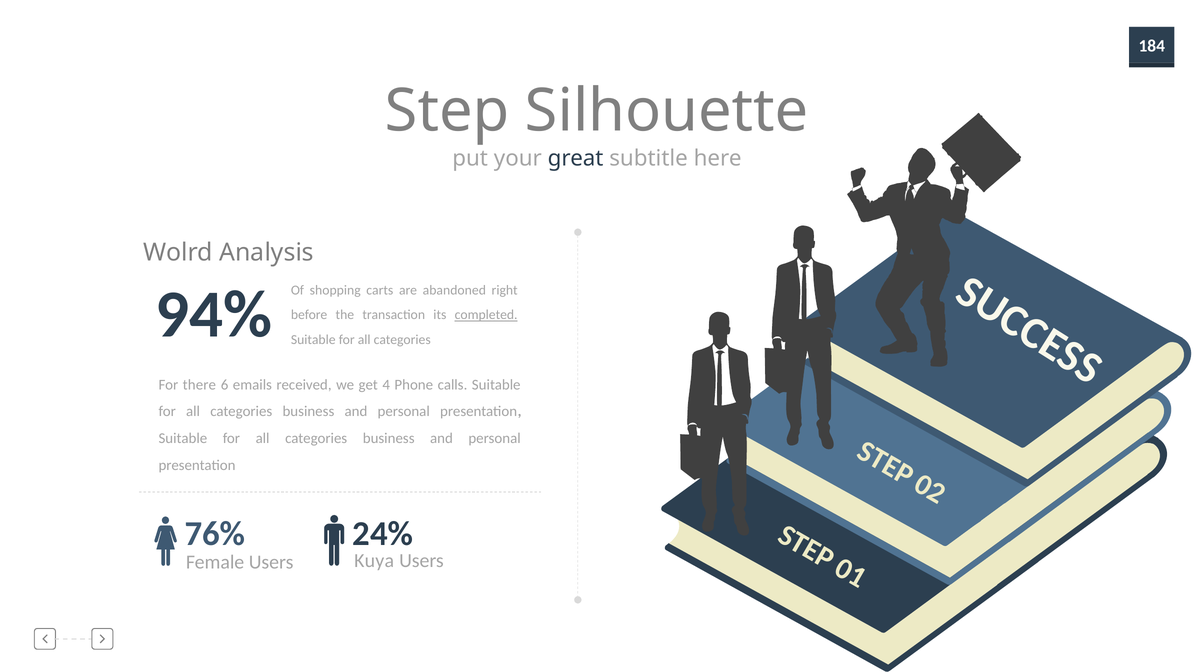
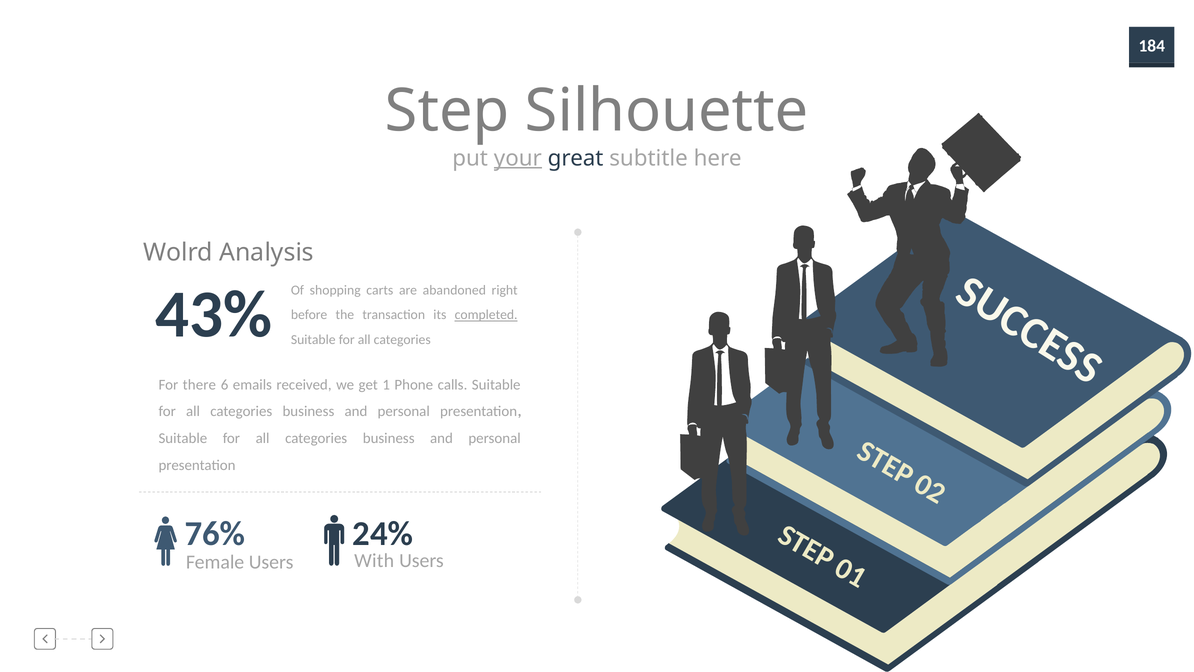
your underline: none -> present
94%: 94% -> 43%
get 4: 4 -> 1
Kuya: Kuya -> With
